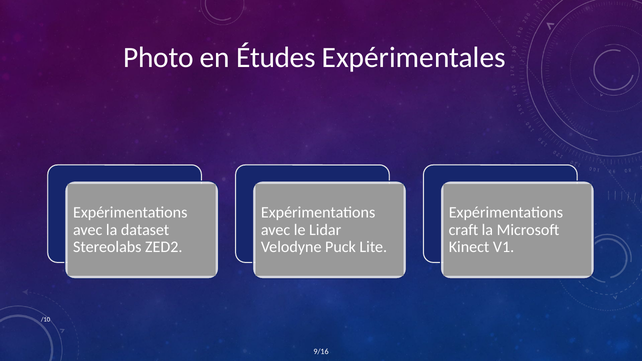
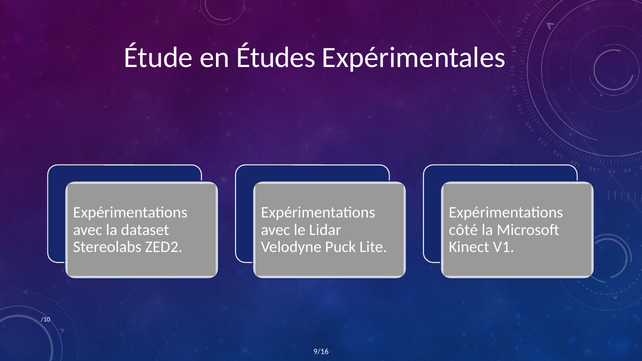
Photo: Photo -> Étude
craft: craft -> côté
